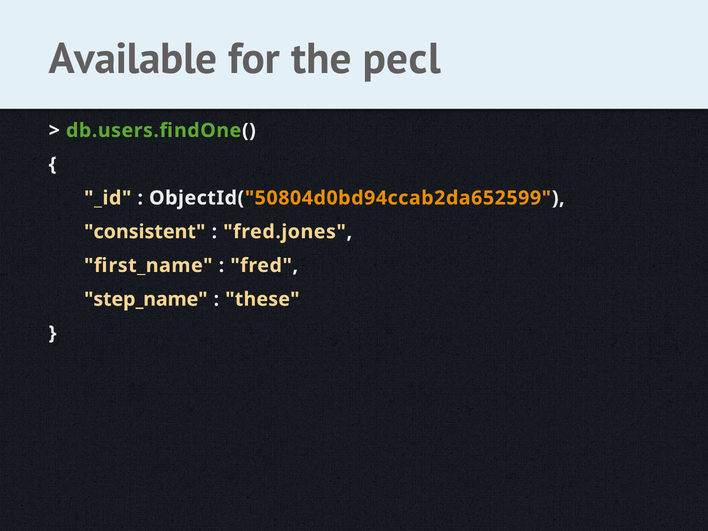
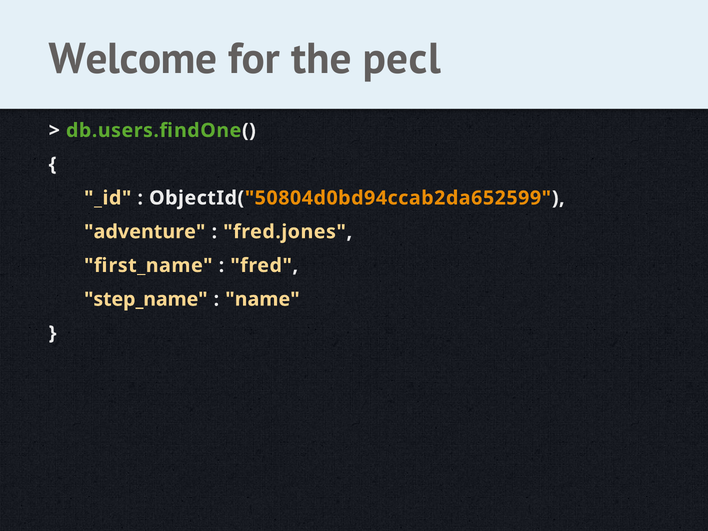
Available: Available -> Welcome
consistent: consistent -> adventure
these: these -> name
